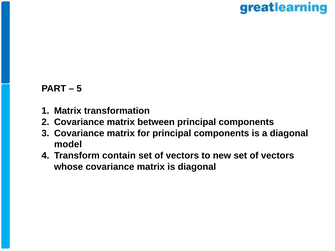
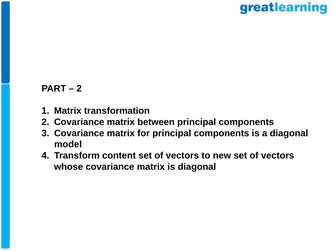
5 at (79, 89): 5 -> 2
contain: contain -> content
